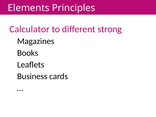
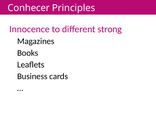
Elements: Elements -> Conhecer
Calculator: Calculator -> Innocence
